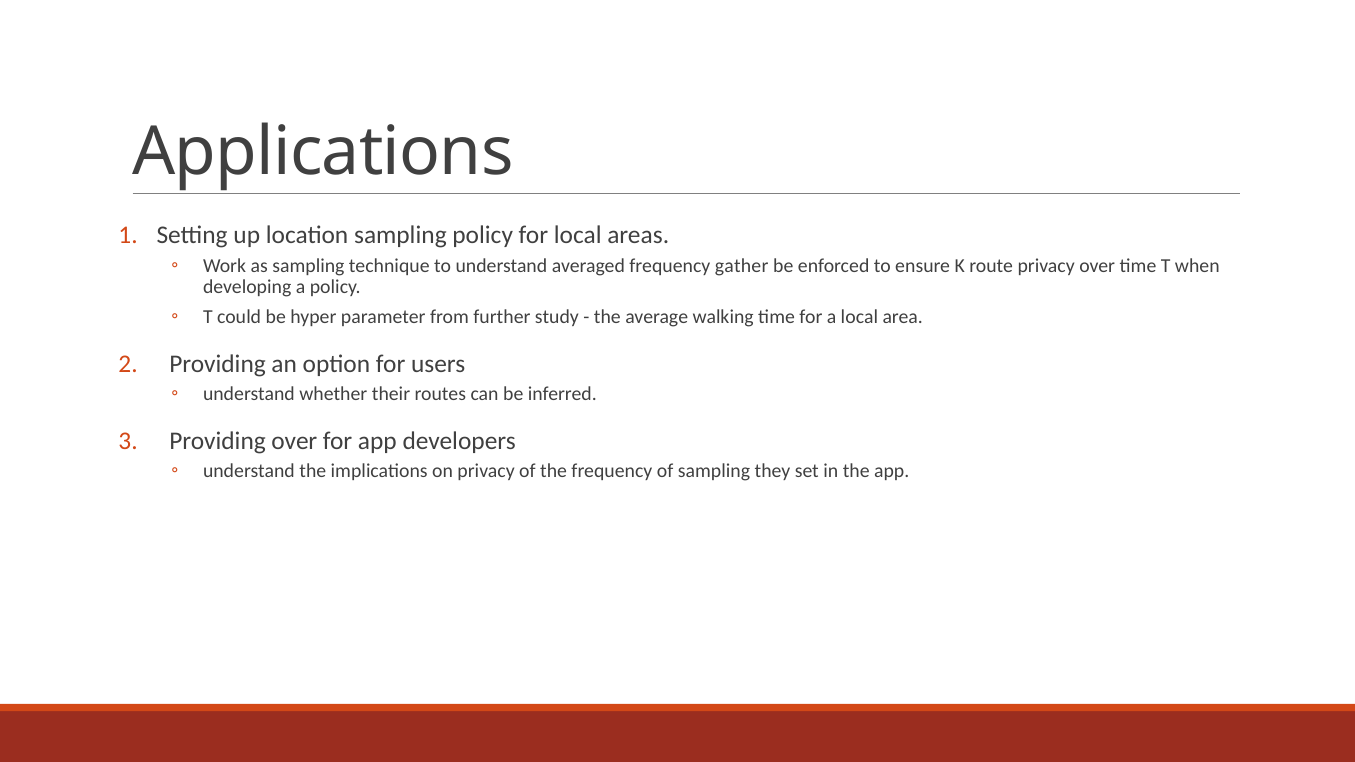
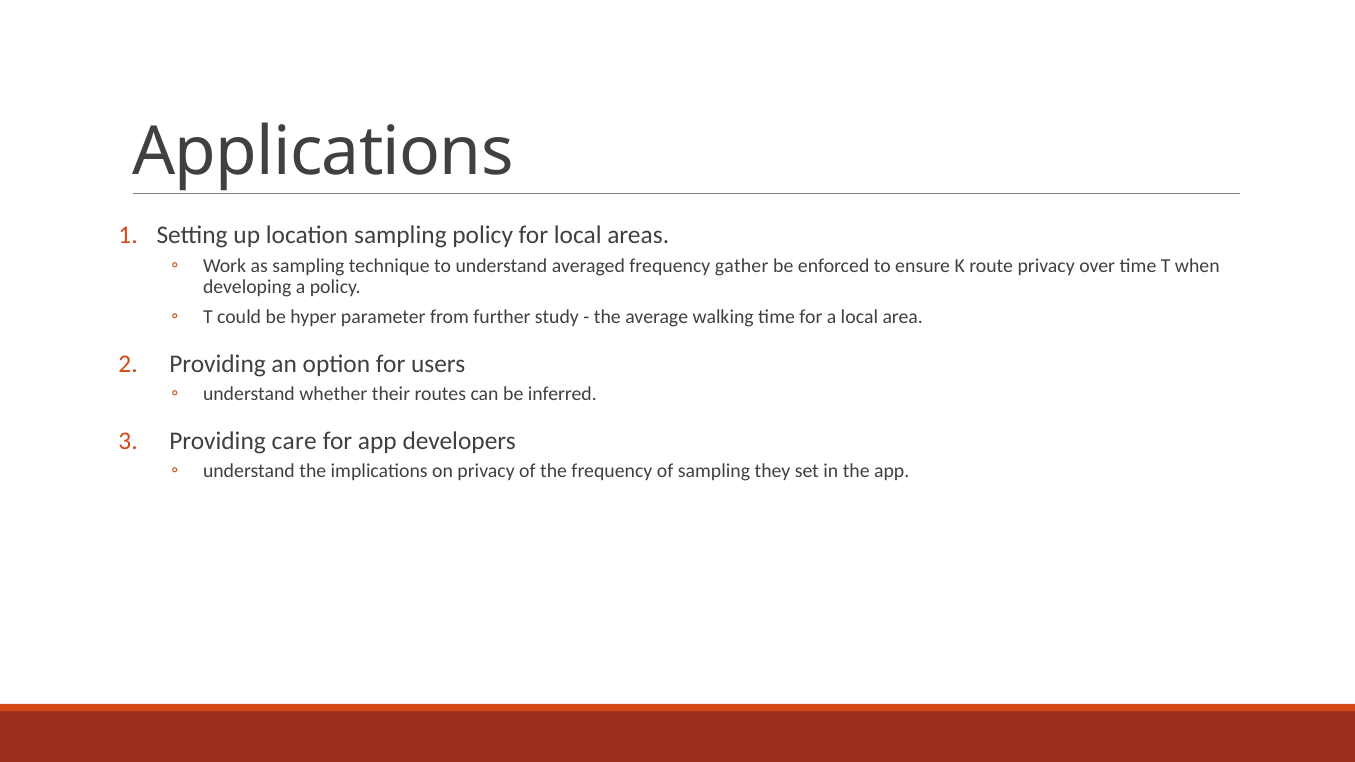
Providing over: over -> care
